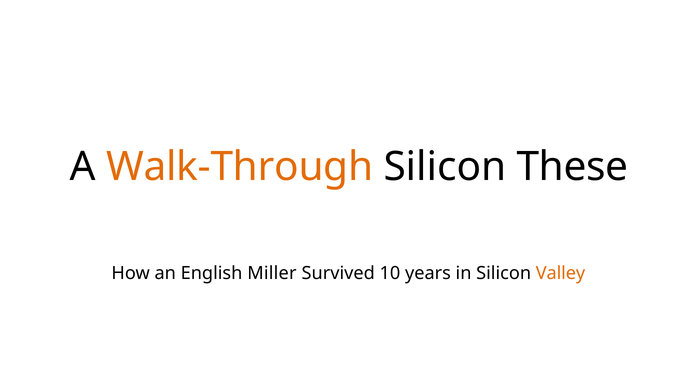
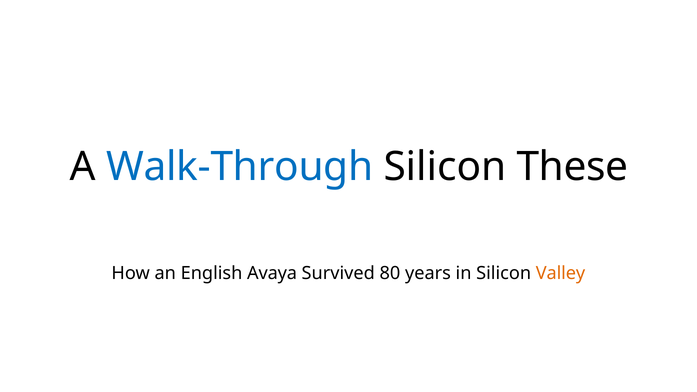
Walk-Through colour: orange -> blue
Miller: Miller -> Avaya
10: 10 -> 80
